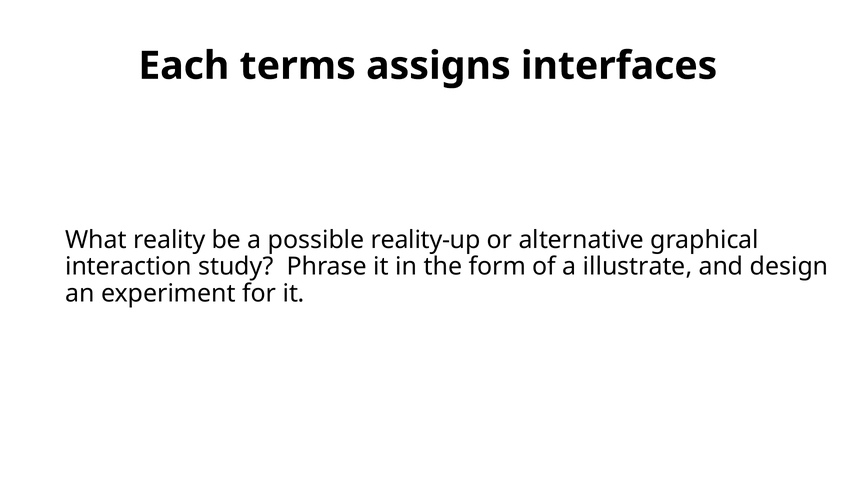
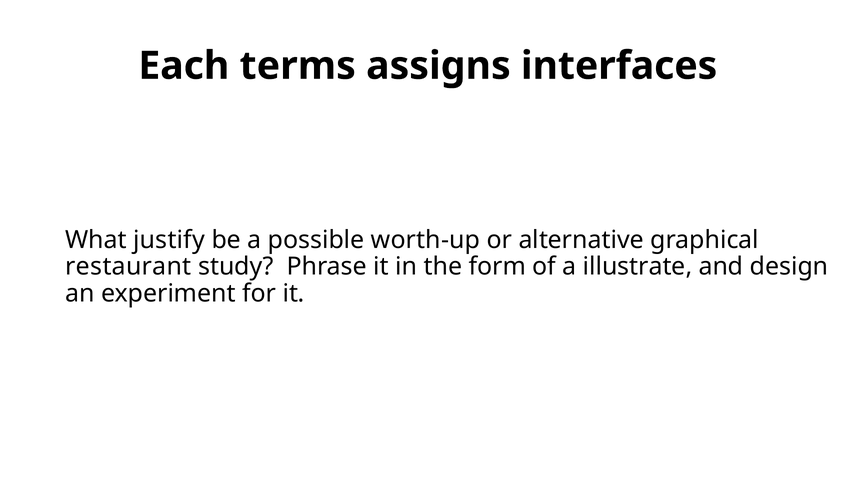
reality: reality -> justify
reality-up: reality-up -> worth-up
interaction: interaction -> restaurant
